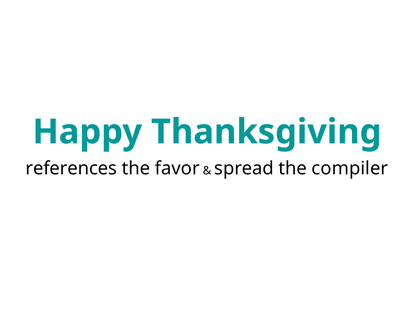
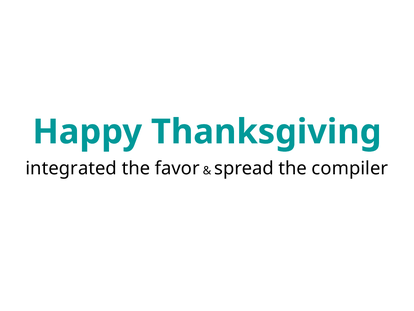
references: references -> integrated
